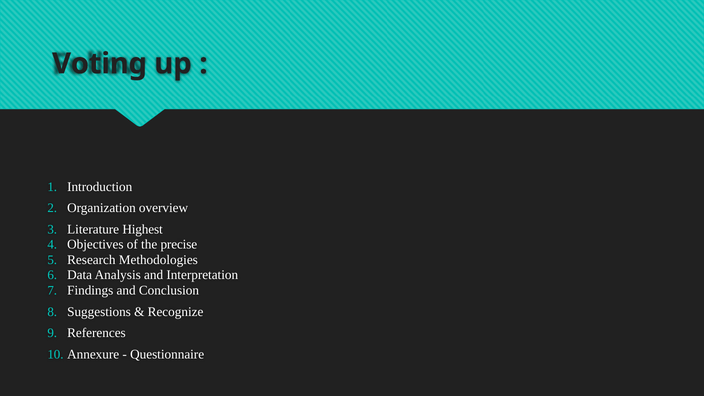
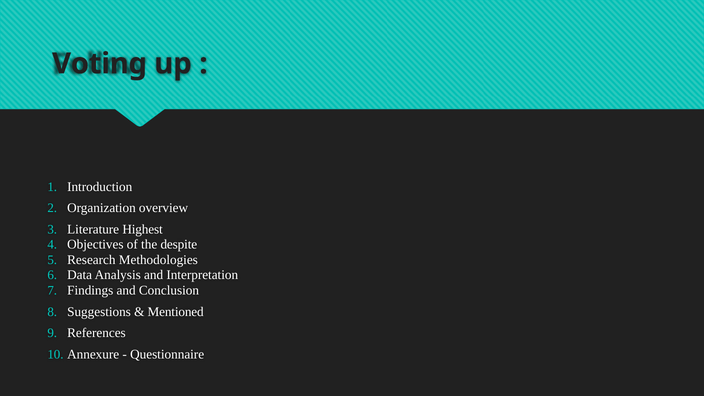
precise: precise -> despite
Recognize: Recognize -> Mentioned
